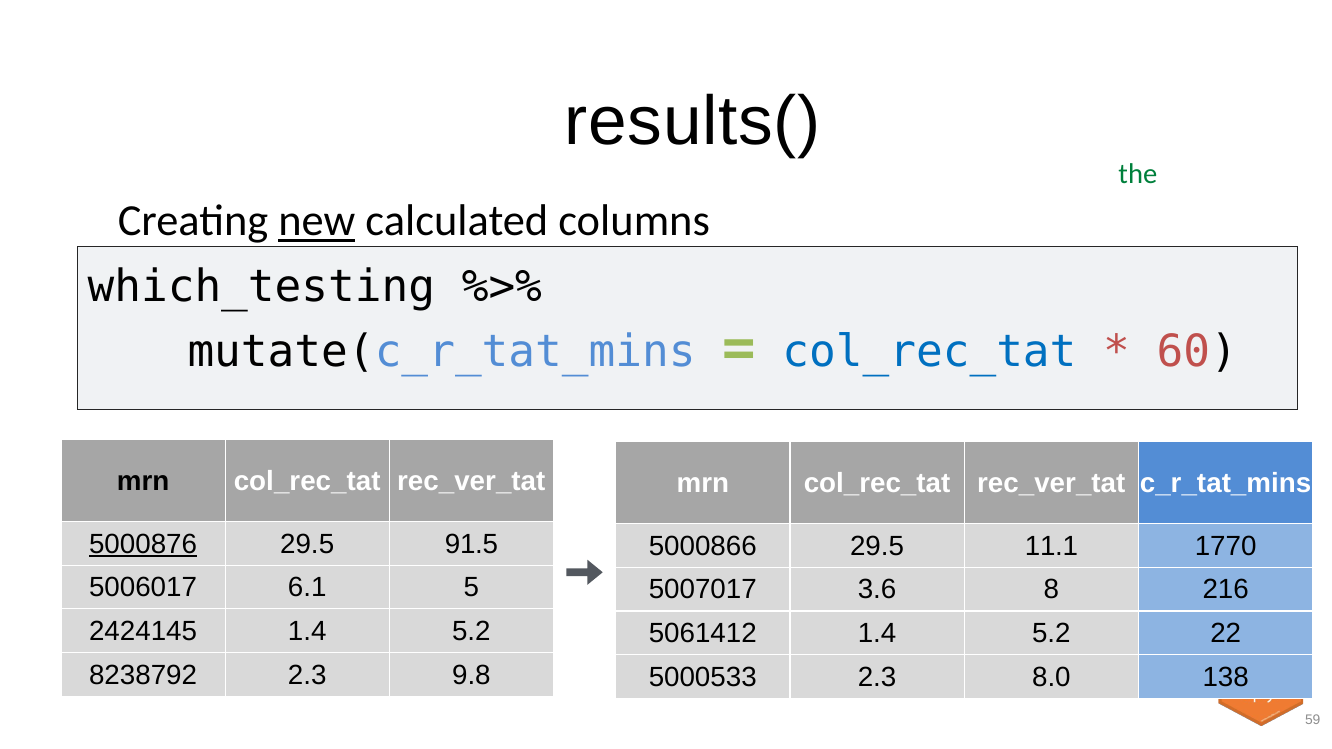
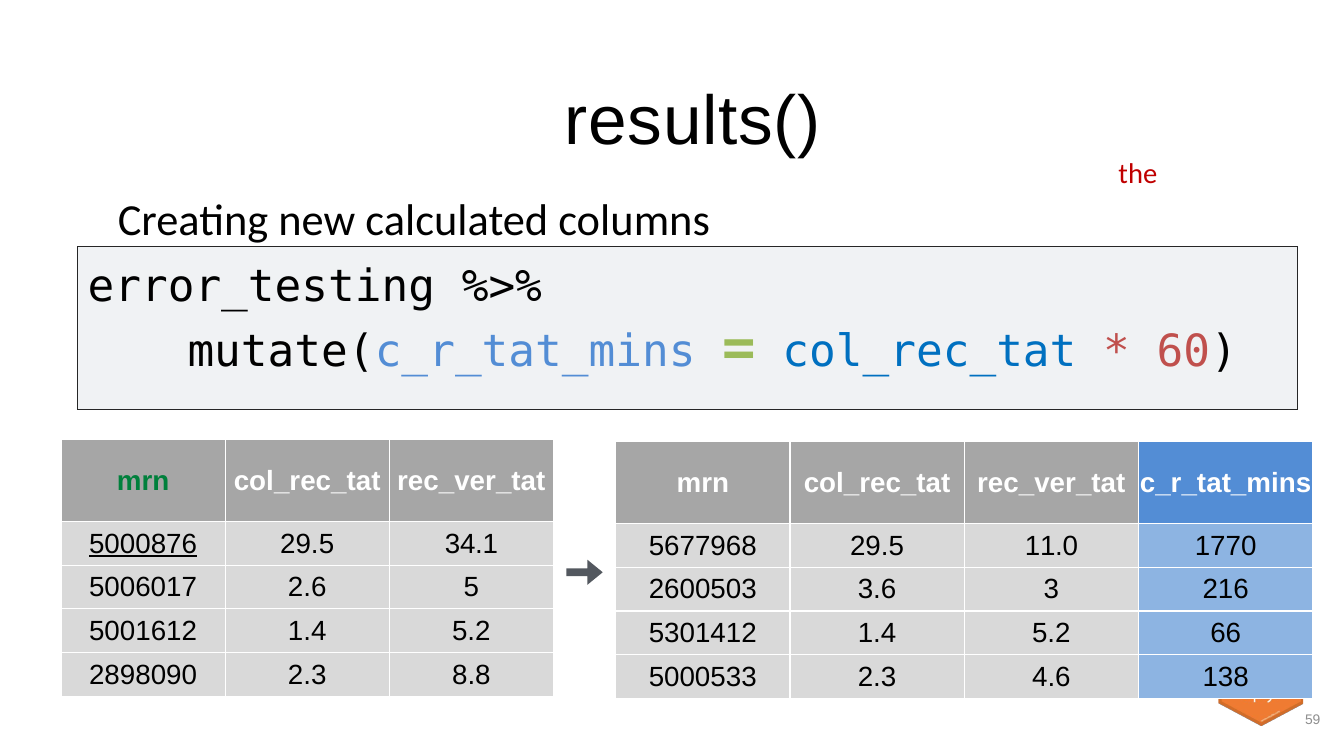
the colour: green -> red
new underline: present -> none
which_testing: which_testing -> error_testing
mrn at (143, 481) colour: black -> green
91.5: 91.5 -> 34.1
5000866: 5000866 -> 5677968
11.1: 11.1 -> 11.0
6.1: 6.1 -> 2.6
5007017: 5007017 -> 2600503
8: 8 -> 3
2424145: 2424145 -> 5001612
5061412: 5061412 -> 5301412
22: 22 -> 66
8238792: 8238792 -> 2898090
9.8: 9.8 -> 8.8
8.0: 8.0 -> 4.6
